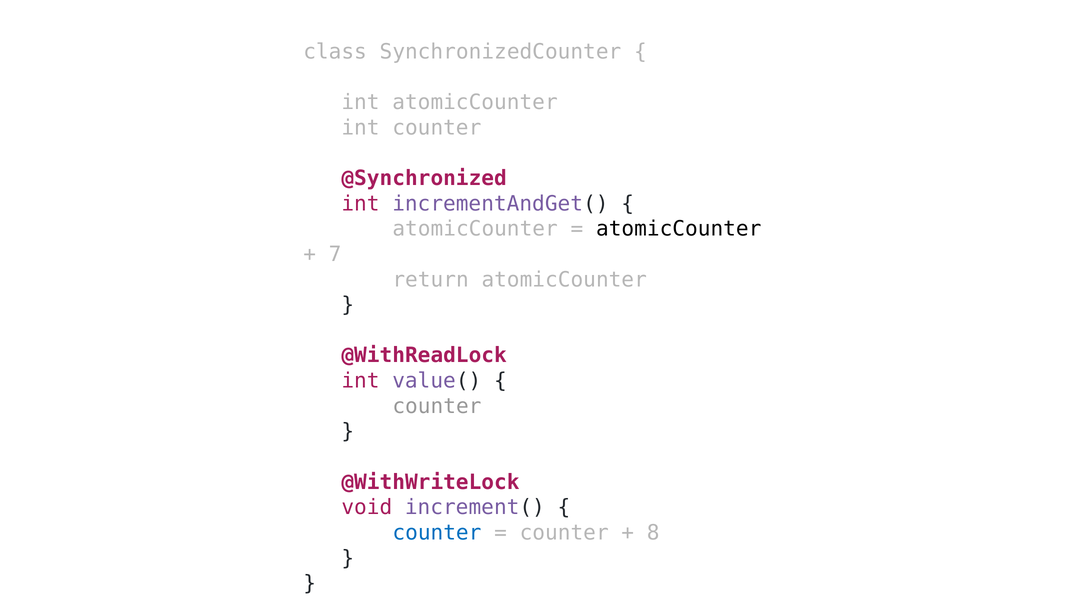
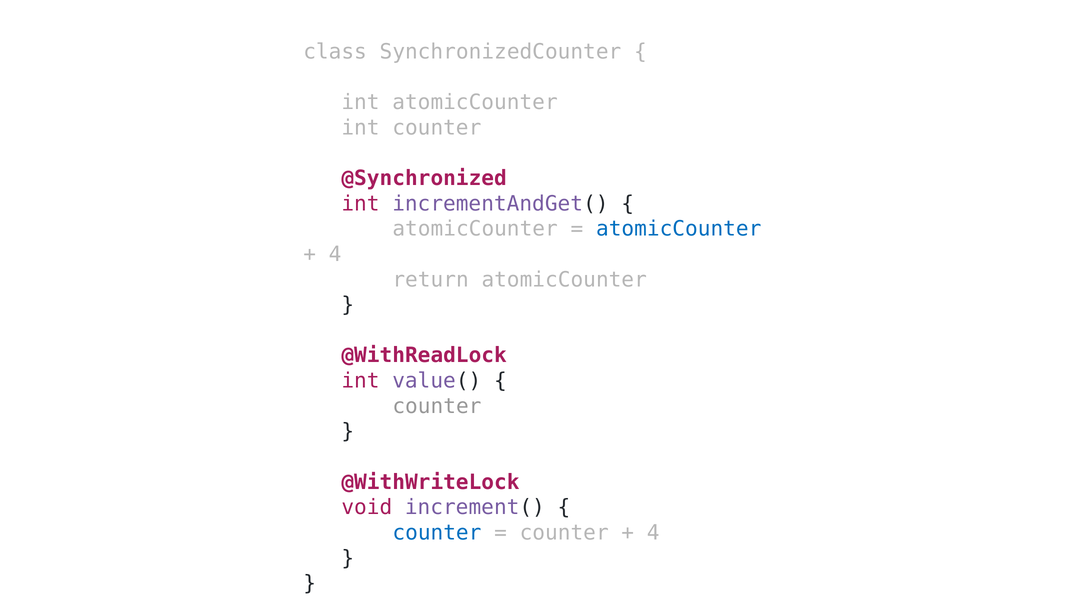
atomicCounter at (679, 229) colour: black -> blue
7 at (335, 254): 7 -> 4
8 at (653, 533): 8 -> 4
